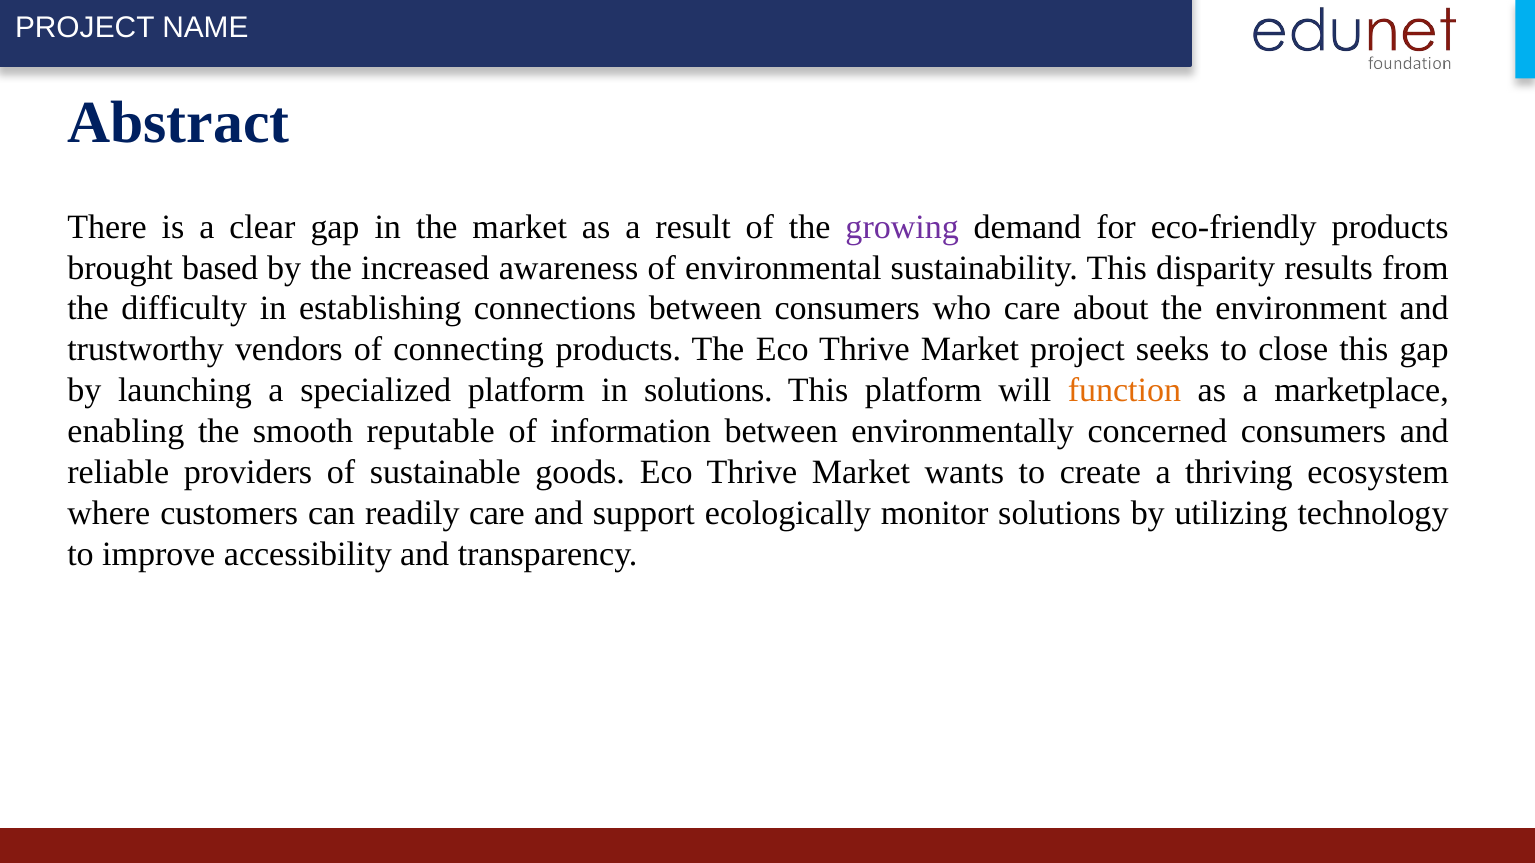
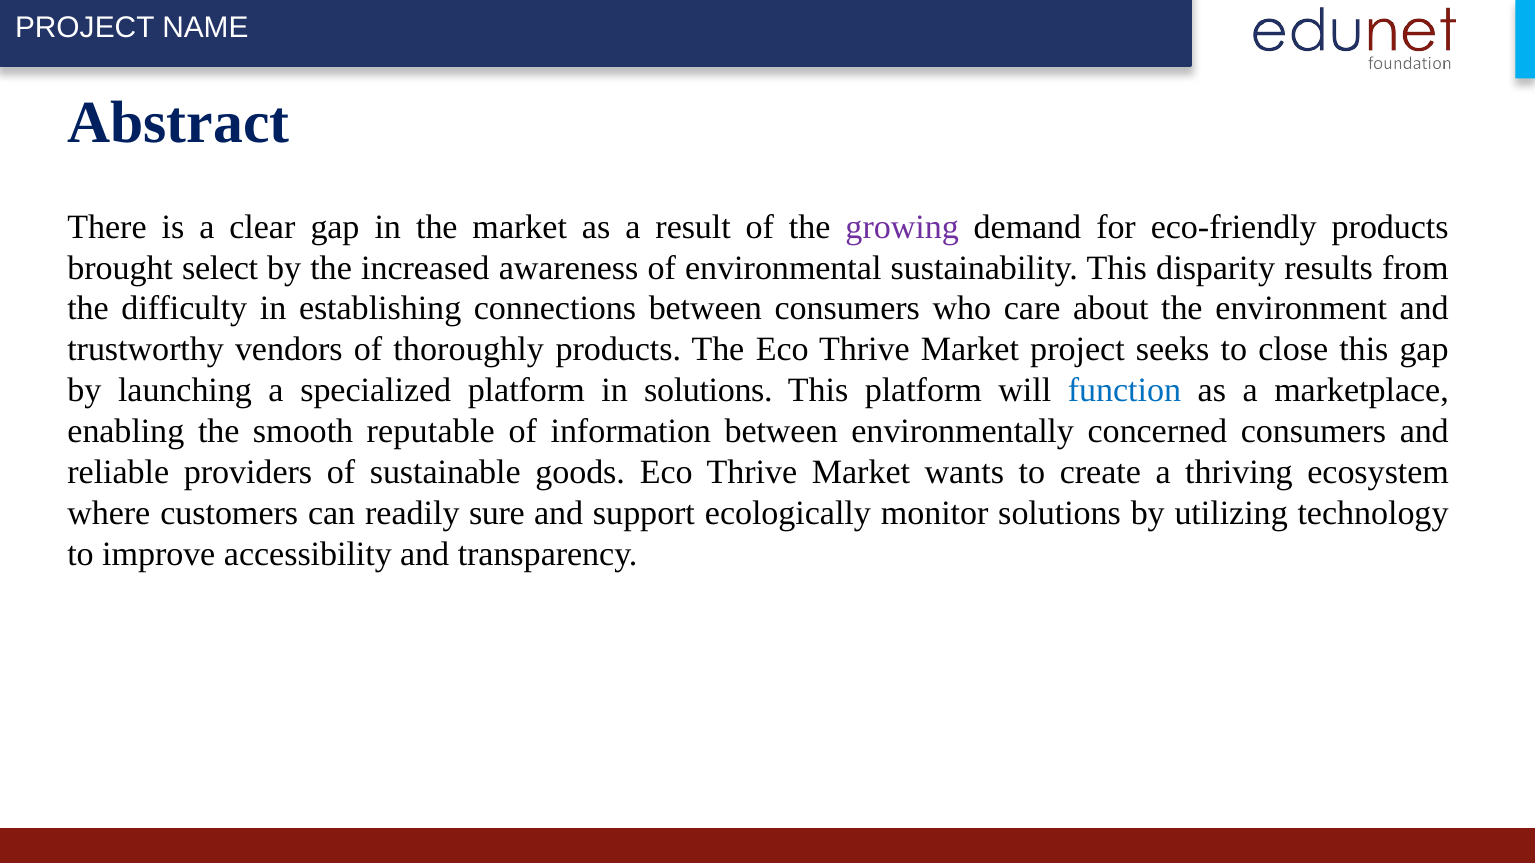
based: based -> select
connecting: connecting -> thoroughly
function colour: orange -> blue
readily care: care -> sure
